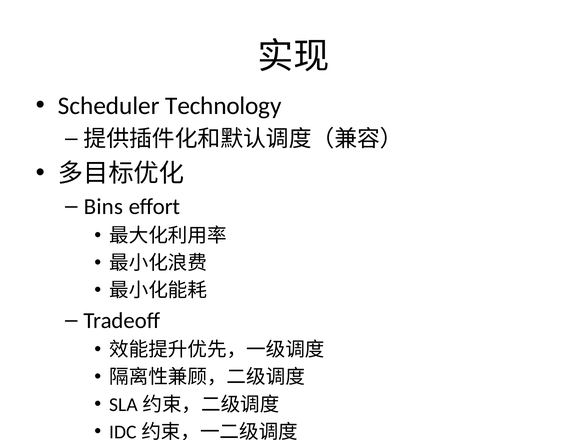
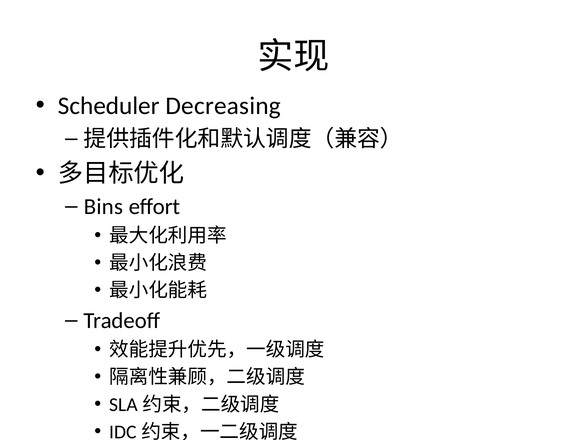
Technology: Technology -> Decreasing
